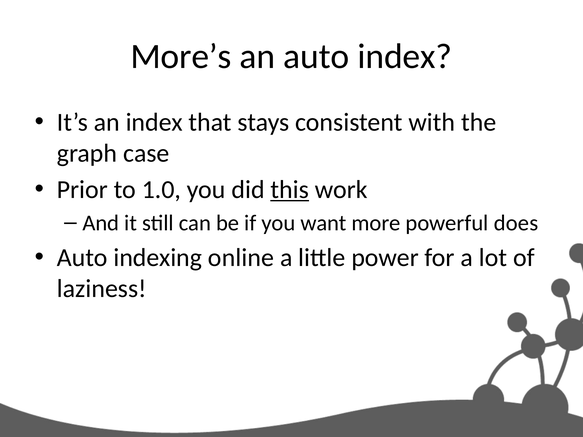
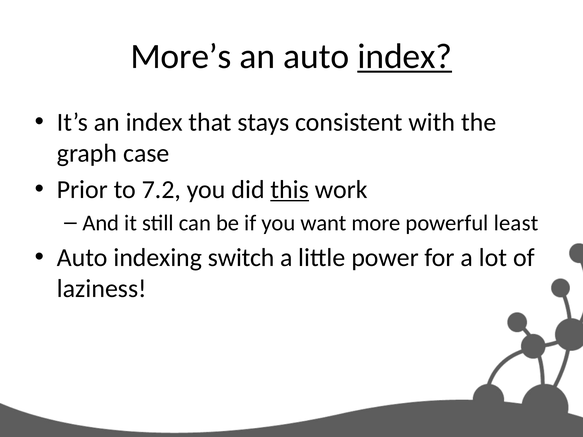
index at (405, 56) underline: none -> present
1.0: 1.0 -> 7.2
does: does -> least
online: online -> switch
